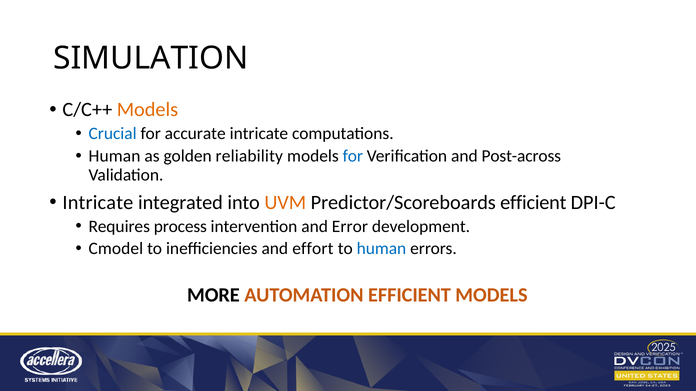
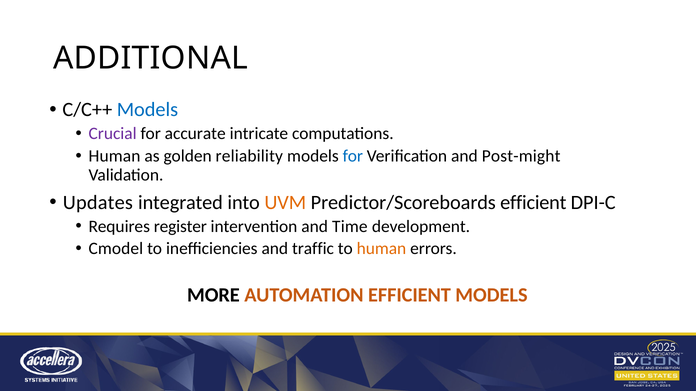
SIMULATION: SIMULATION -> ADDITIONAL
Models at (147, 110) colour: orange -> blue
Crucial colour: blue -> purple
Post-across: Post-across -> Post-might
Intricate at (98, 203): Intricate -> Updates
process: process -> register
Error: Error -> Time
effort: effort -> traffic
human at (381, 249) colour: blue -> orange
